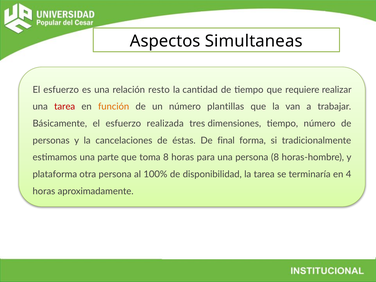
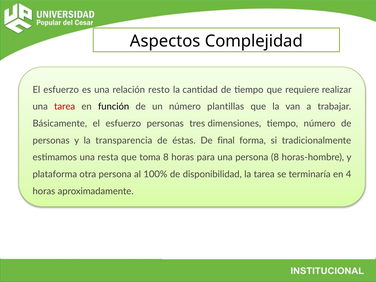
Simultaneas: Simultaneas -> Complejidad
función colour: orange -> black
esfuerzo realizada: realizada -> personas
cancelaciones: cancelaciones -> transparencia
parte: parte -> resta
